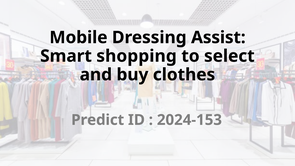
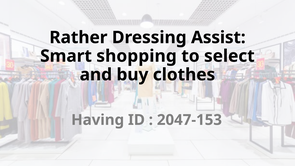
Mobile: Mobile -> Rather
Predict: Predict -> Having
2024-153: 2024-153 -> 2047-153
